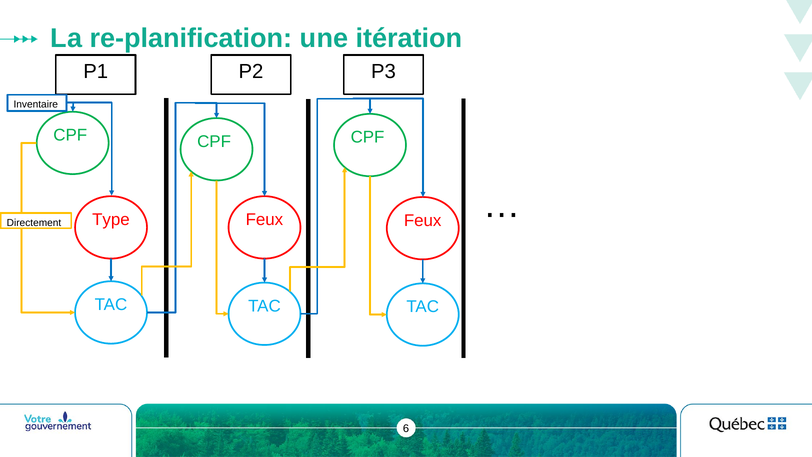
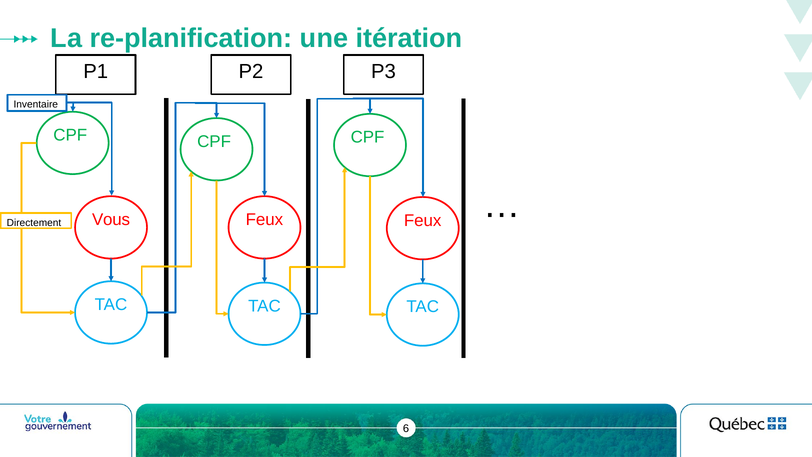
Type: Type -> Vous
